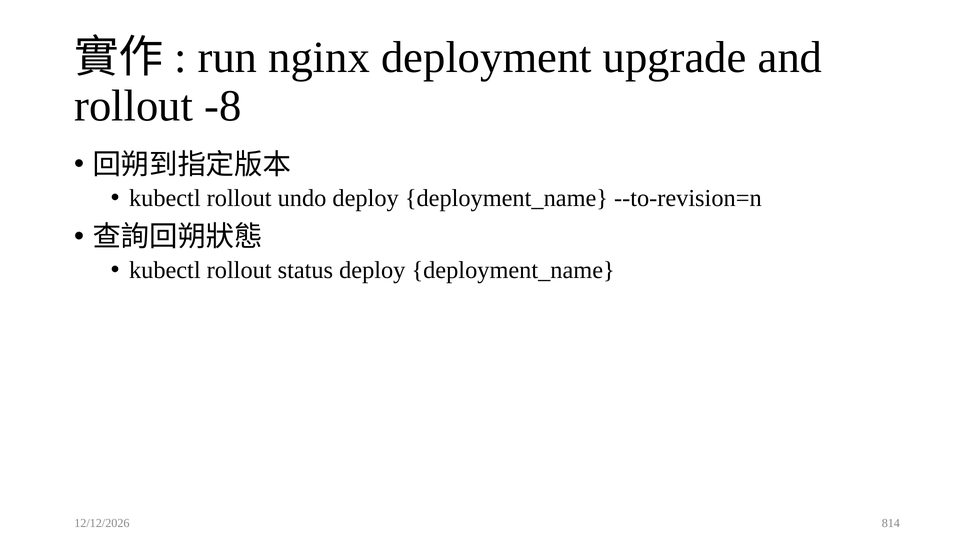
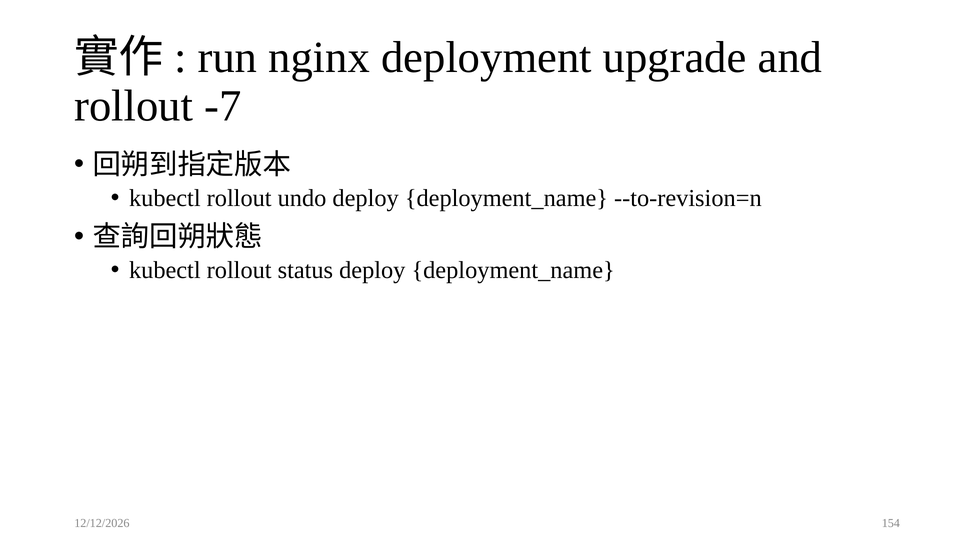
-8: -8 -> -7
814: 814 -> 154
